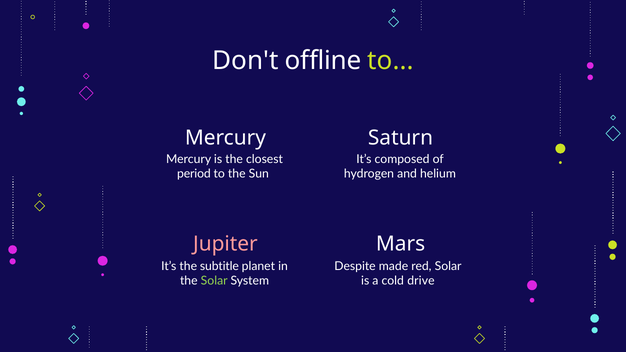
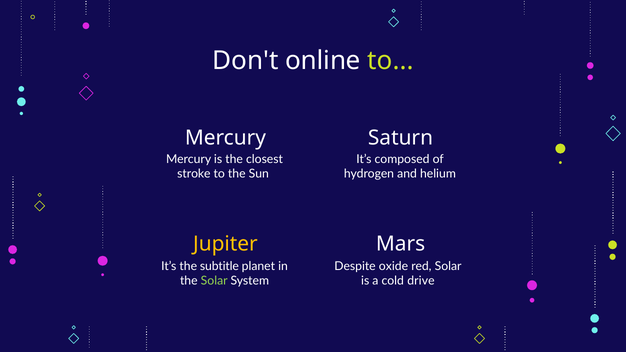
offline: offline -> online
period: period -> stroke
Jupiter colour: pink -> yellow
made: made -> oxide
